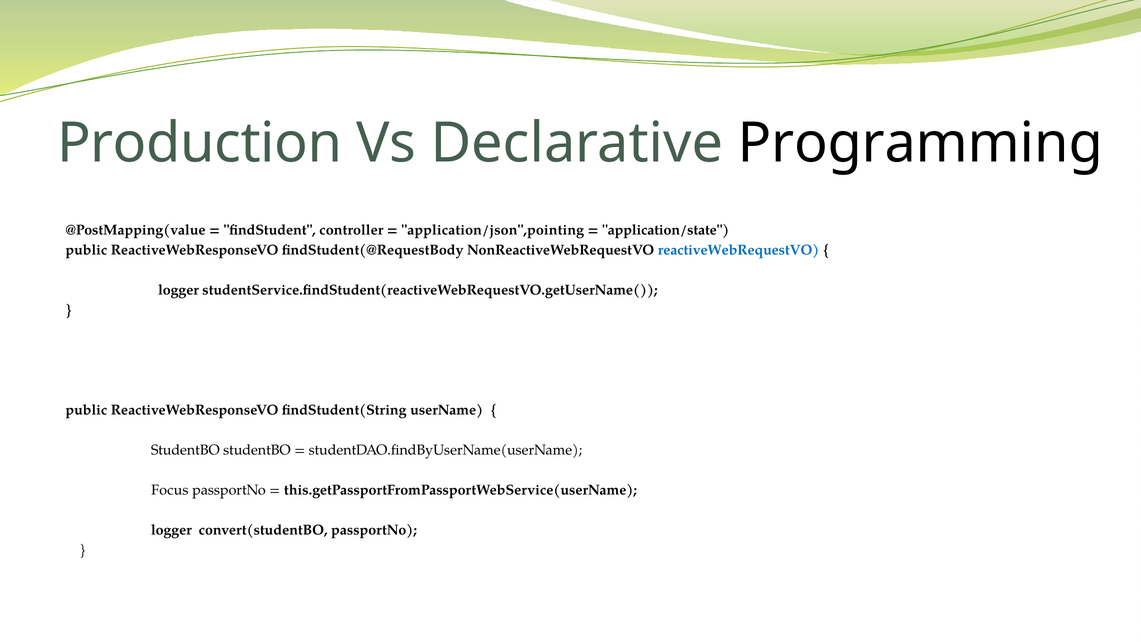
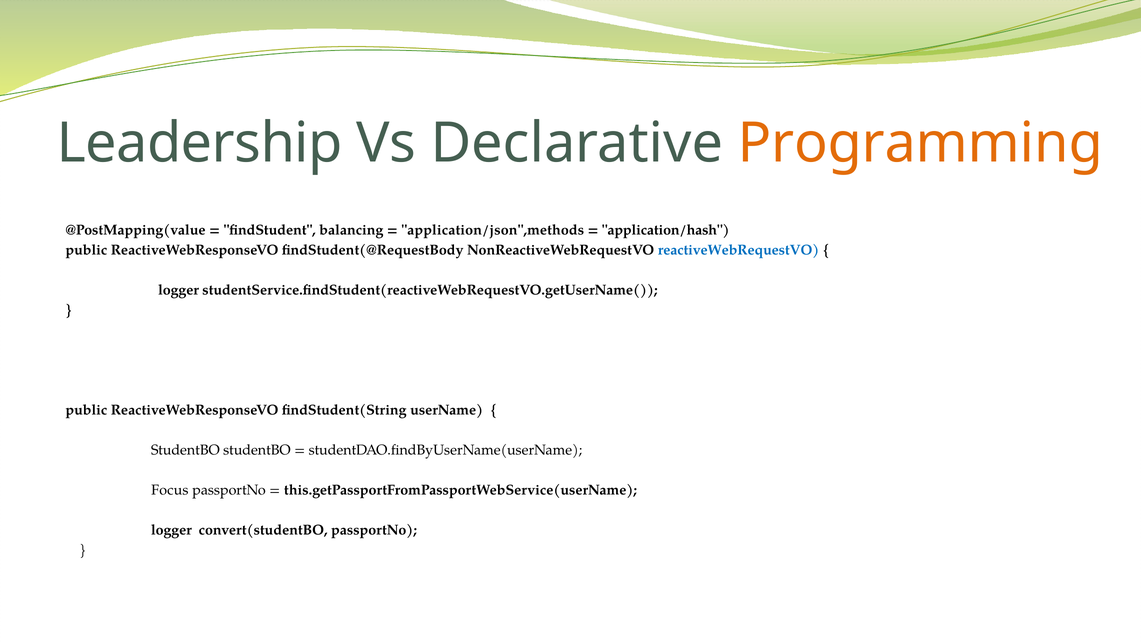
Production: Production -> Leadership
Programming colour: black -> orange
controller: controller -> balancing
application/json",pointing: application/json",pointing -> application/json",methods
application/state: application/state -> application/hash
